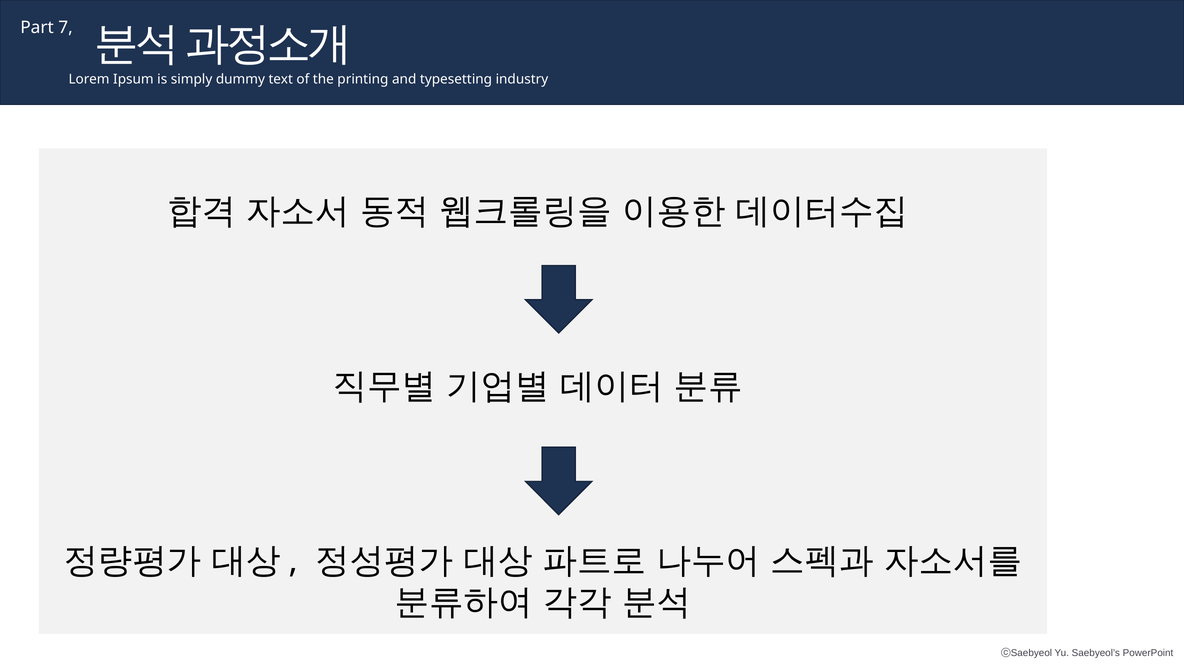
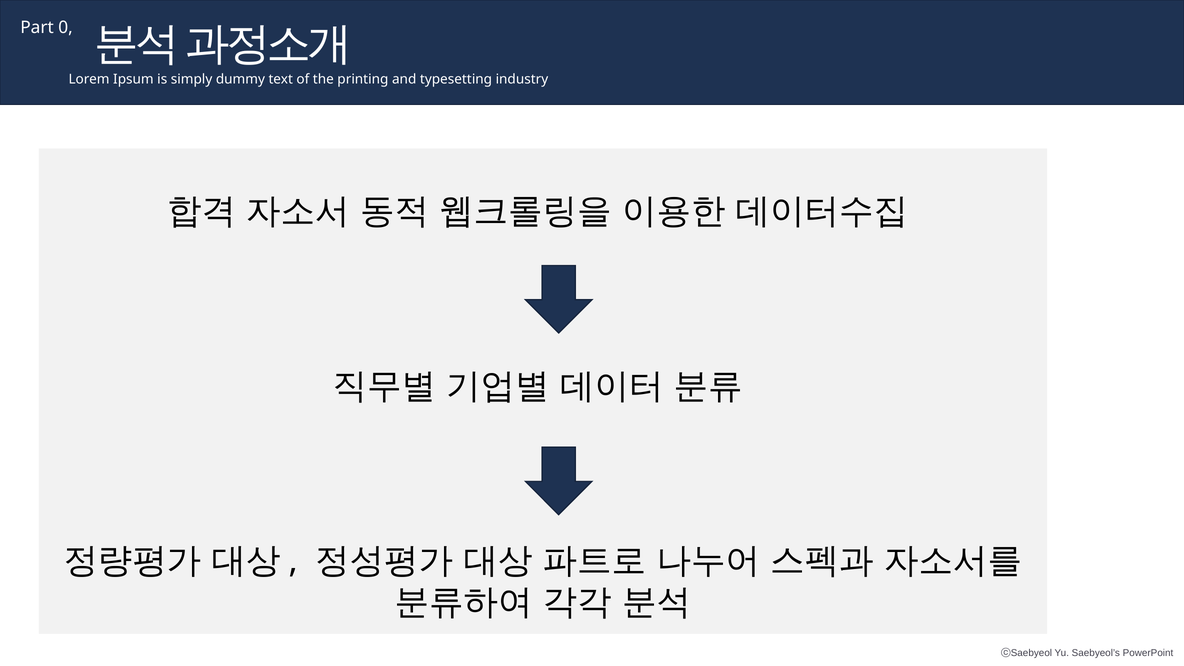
7: 7 -> 0
